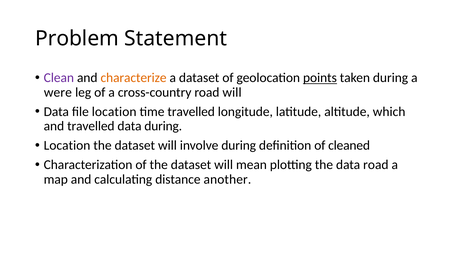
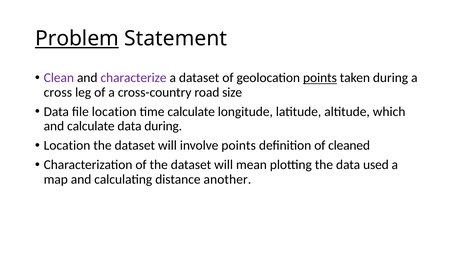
Problem underline: none -> present
characterize colour: orange -> purple
were: were -> cross
road will: will -> size
time travelled: travelled -> calculate
and travelled: travelled -> calculate
involve during: during -> points
data road: road -> used
